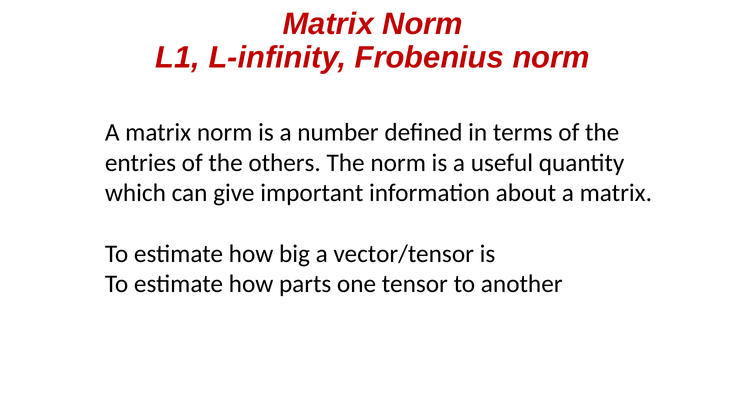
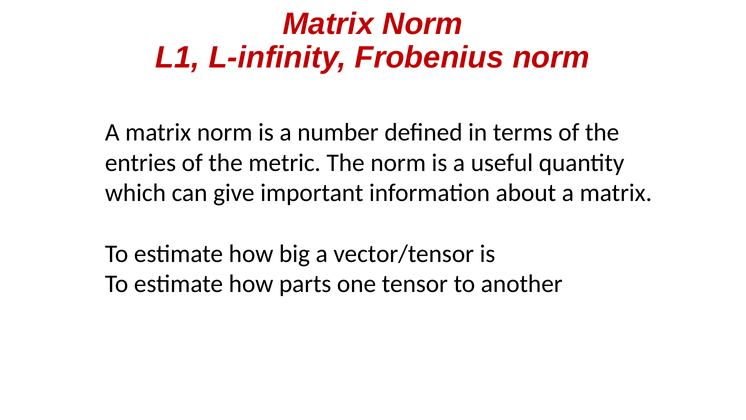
others: others -> metric
